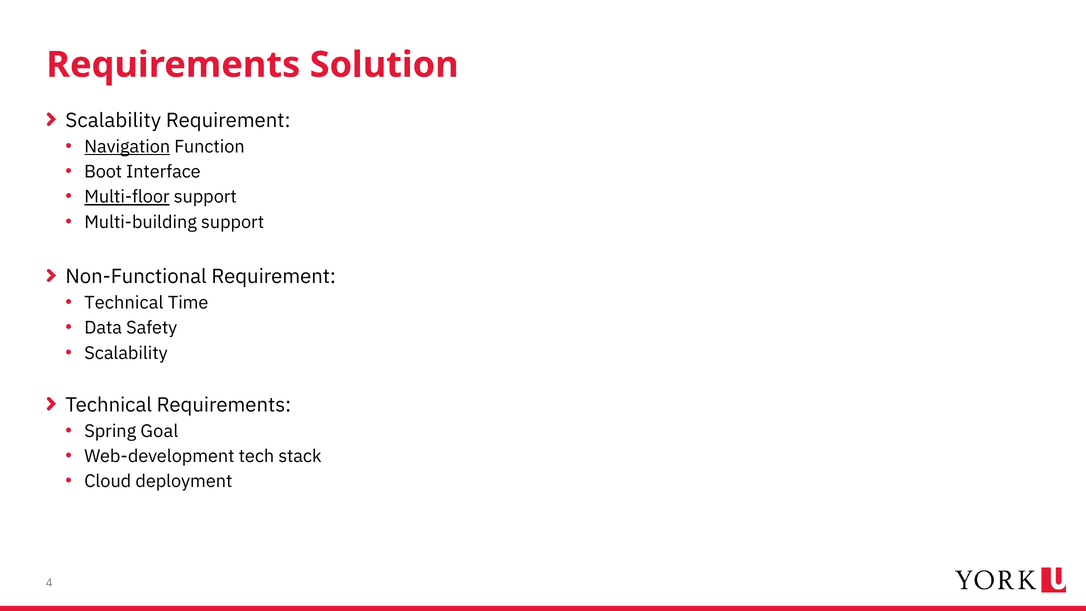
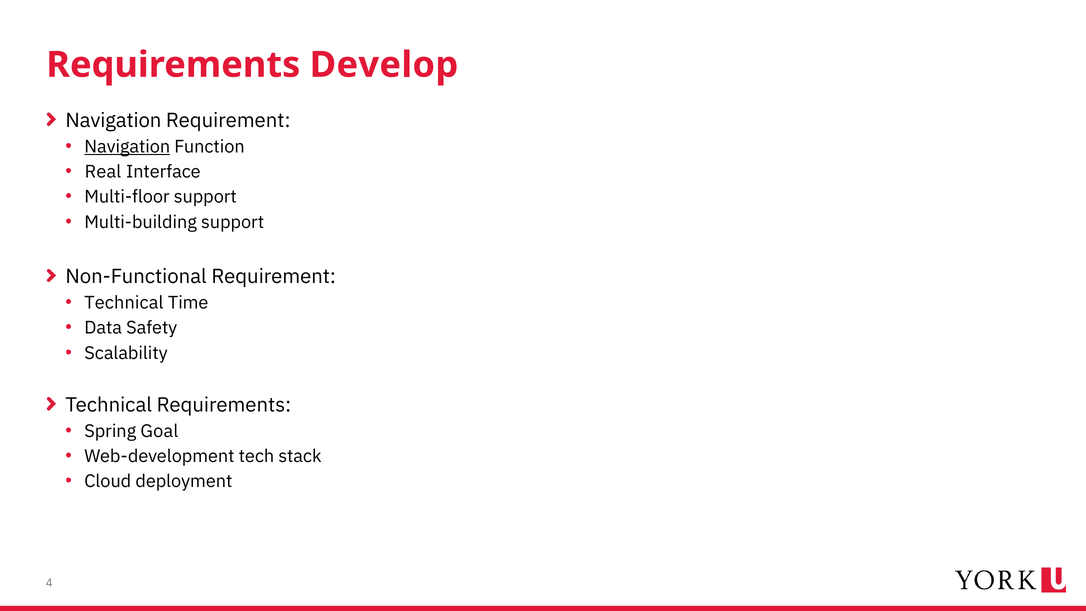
Solution: Solution -> Develop
Scalability at (113, 120): Scalability -> Navigation
Boot: Boot -> Real
Multi-floor underline: present -> none
